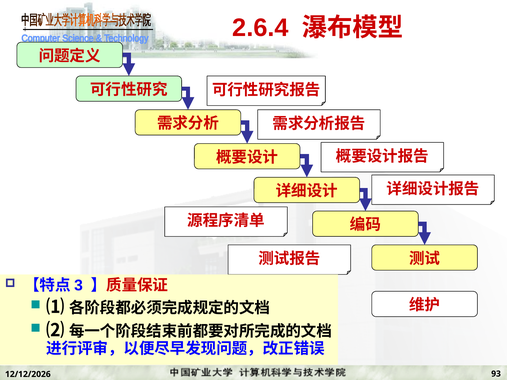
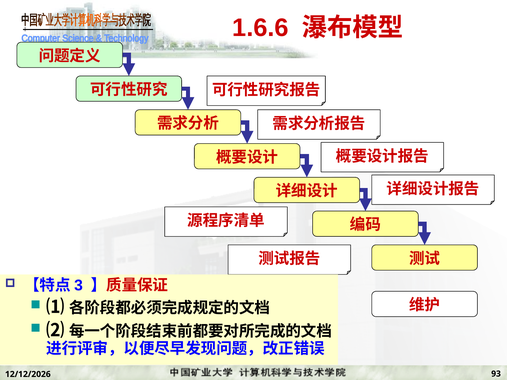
2.6.4: 2.6.4 -> 1.6.6
